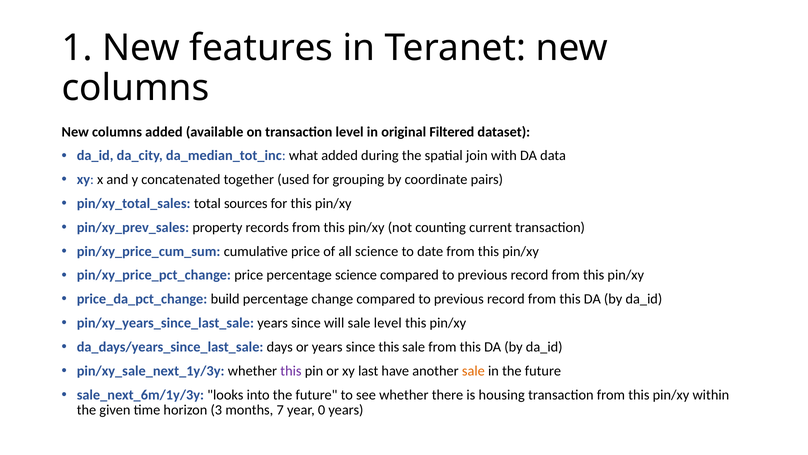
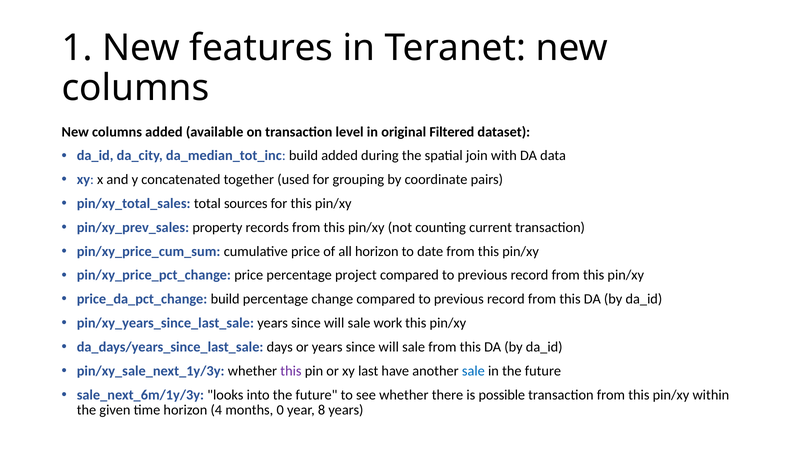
da_median_tot_inc what: what -> build
all science: science -> horizon
percentage science: science -> project
sale level: level -> work
or years since this: this -> will
sale at (473, 370) colour: orange -> blue
housing: housing -> possible
3: 3 -> 4
7: 7 -> 0
0: 0 -> 8
